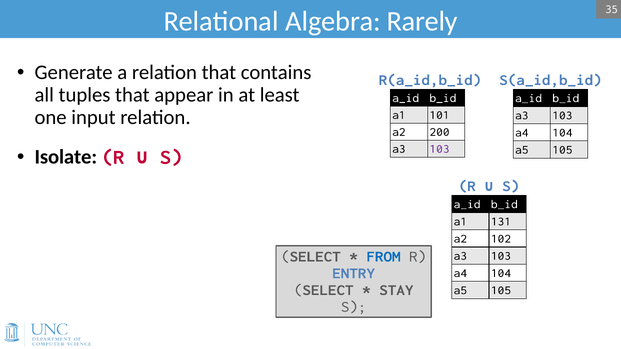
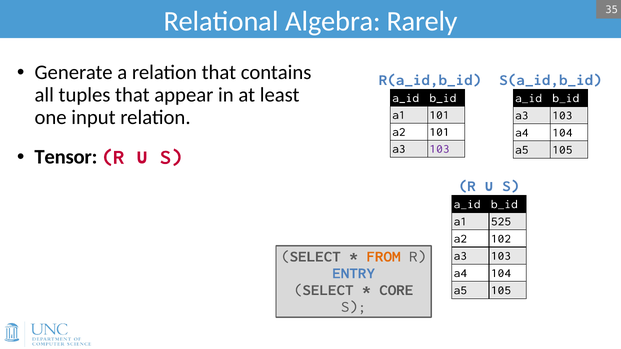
a2 200: 200 -> 101
Isolate: Isolate -> Tensor
131: 131 -> 525
FROM colour: blue -> orange
STAY: STAY -> CORE
